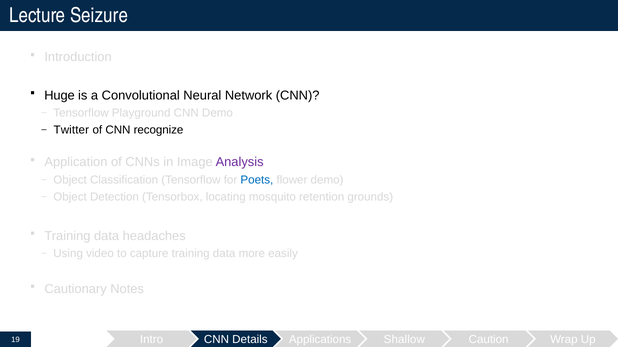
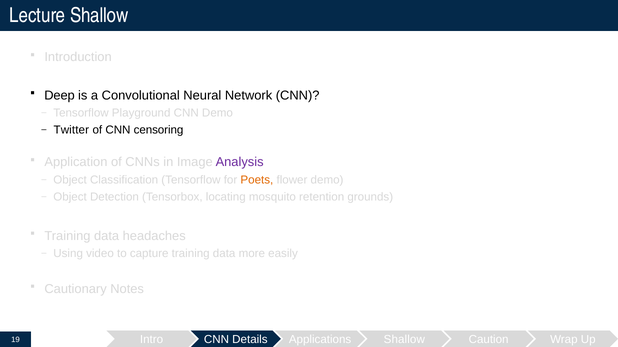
Lecture Seizure: Seizure -> Shallow
Huge: Huge -> Deep
recognize: recognize -> censoring
Poets colour: blue -> orange
